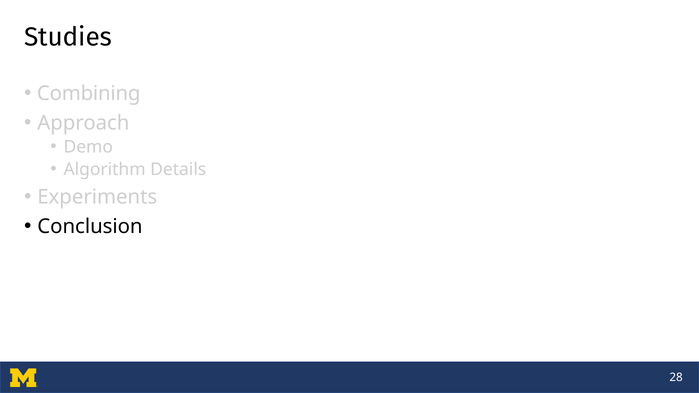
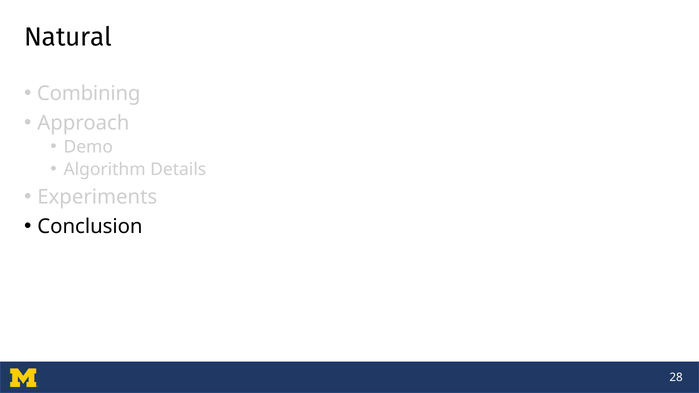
Studies: Studies -> Natural
